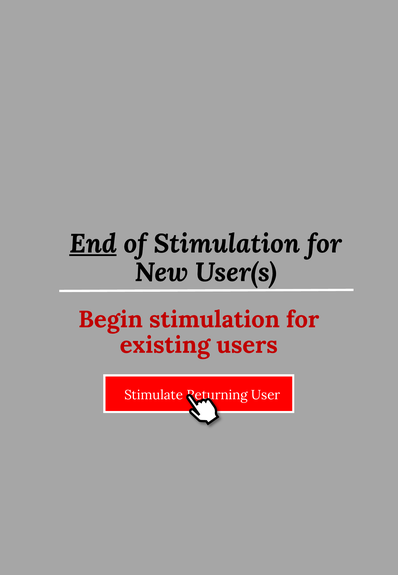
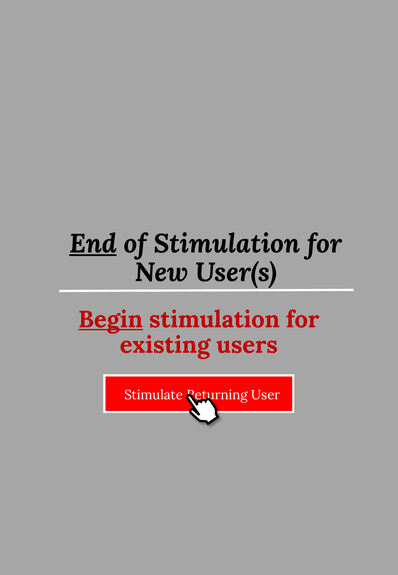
Begin underline: none -> present
